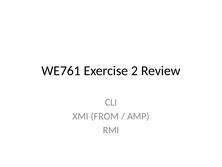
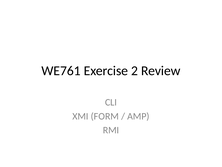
FROM: FROM -> FORM
